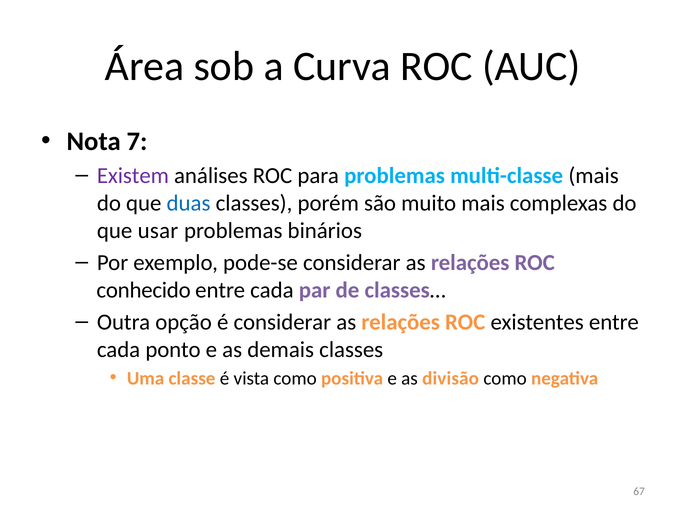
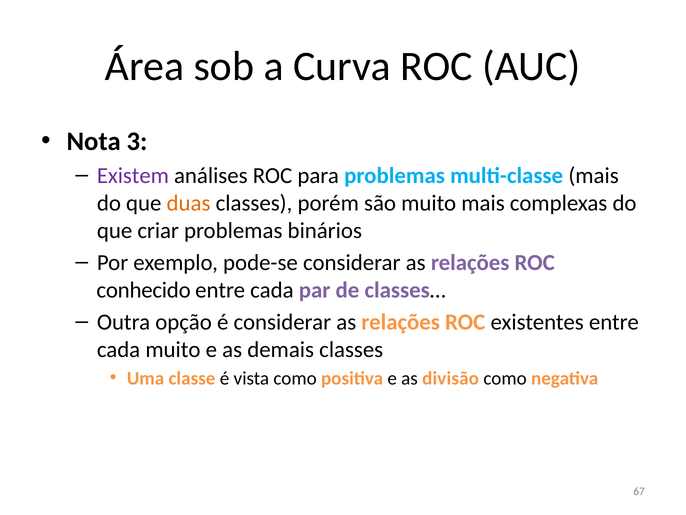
7: 7 -> 3
duas colour: blue -> orange
usar: usar -> criar
cada ponto: ponto -> muito
